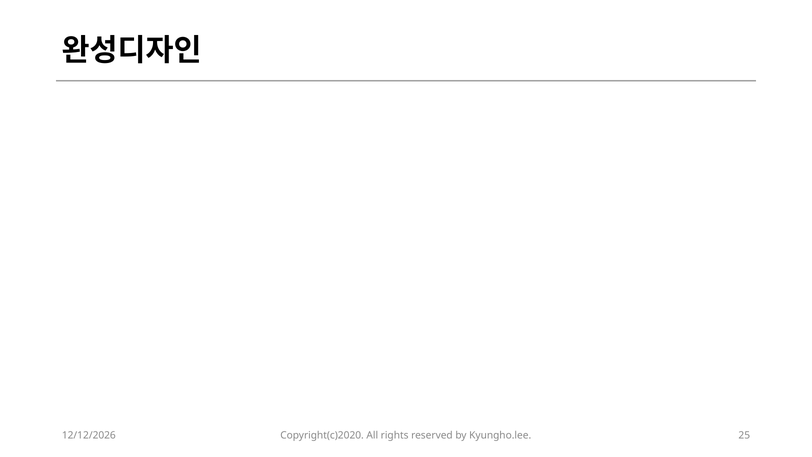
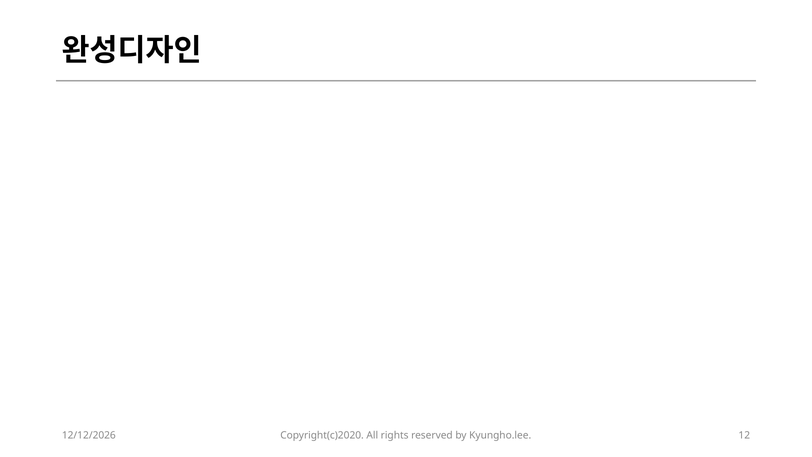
25: 25 -> 12
